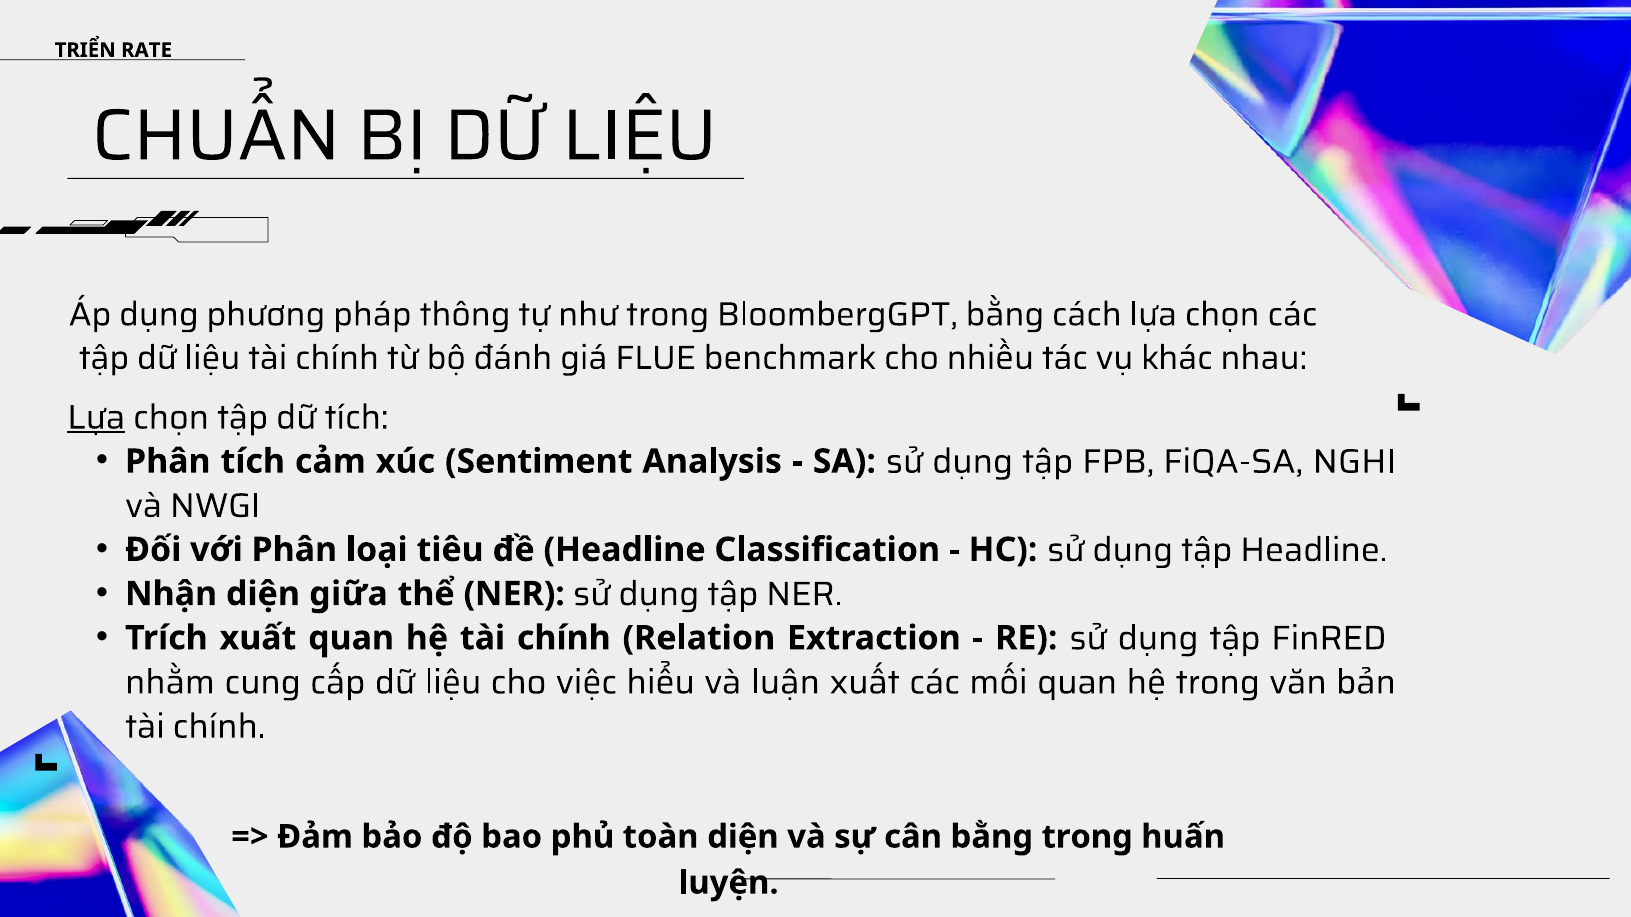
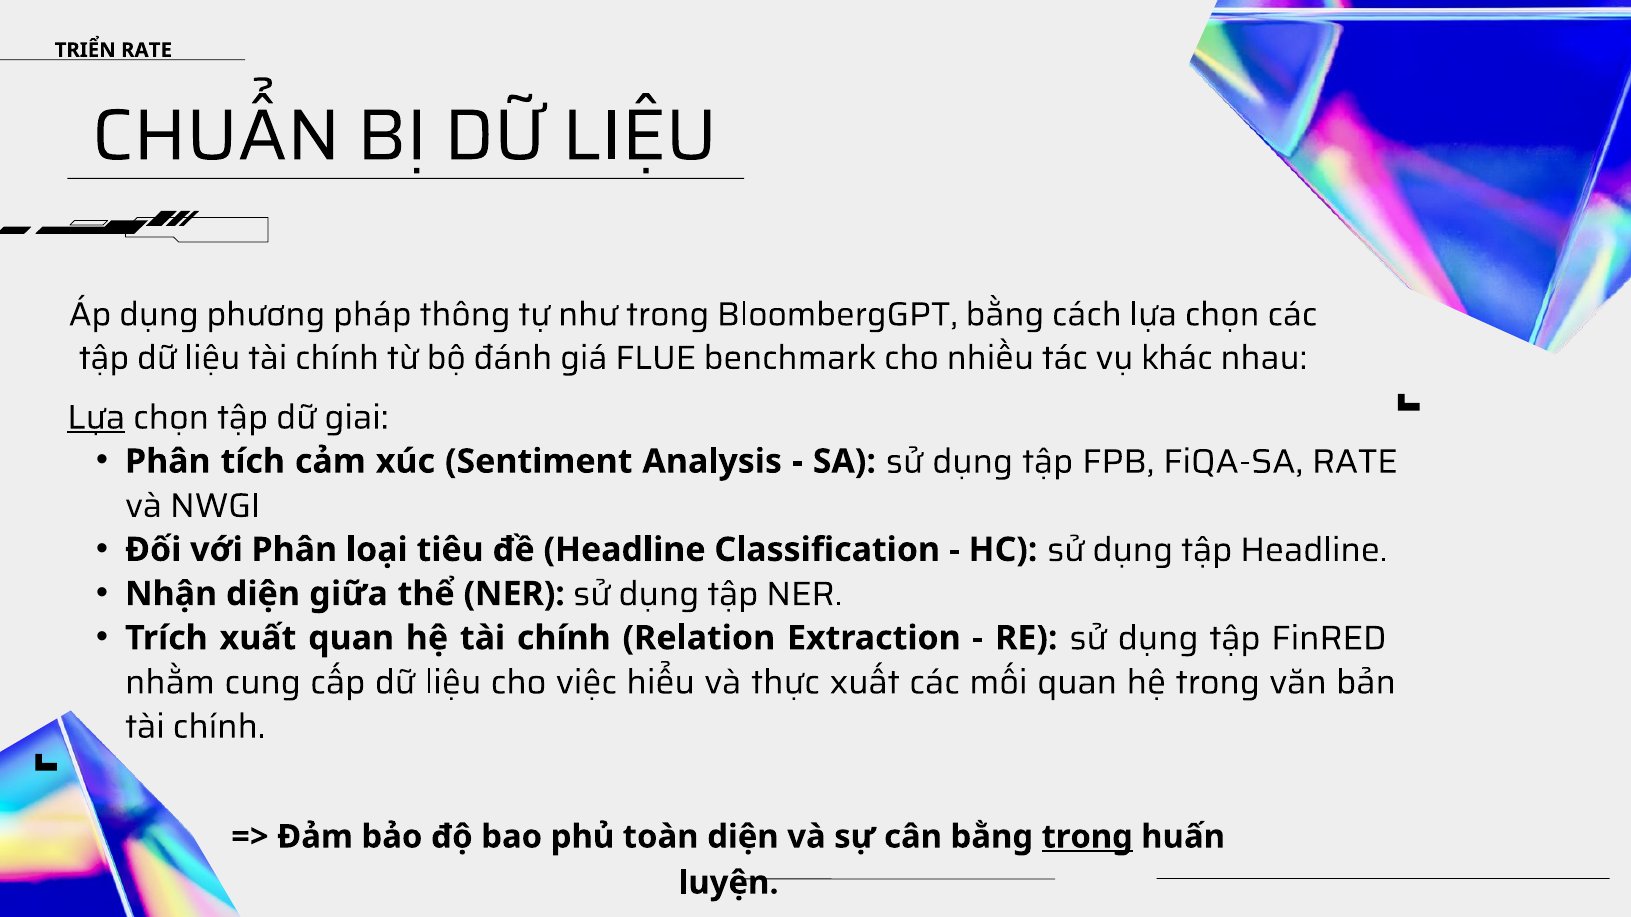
dữ tích: tích -> giai
FiQA-SA NGHI: NGHI -> RATE
luận: luận -> thực
trong at (1087, 837) underline: none -> present
